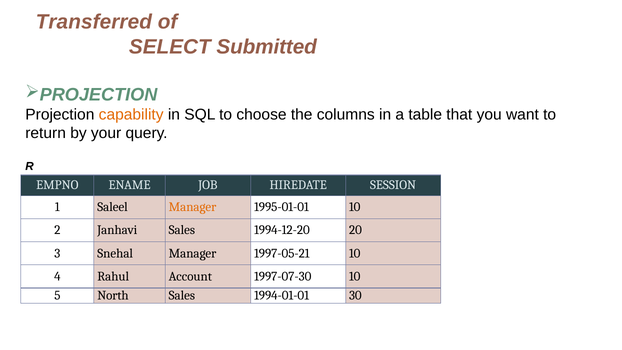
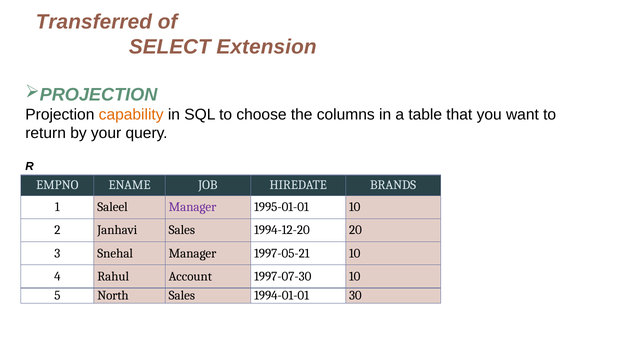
Submitted: Submitted -> Extension
SESSION: SESSION -> BRANDS
Manager at (192, 207) colour: orange -> purple
